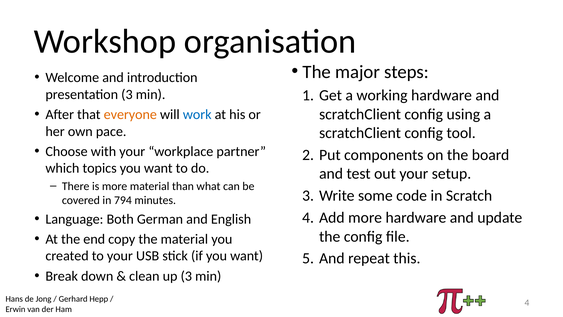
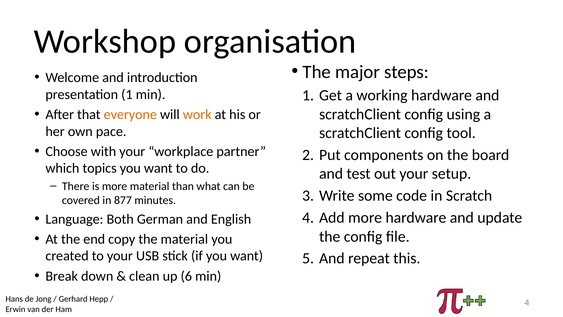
presentation 3: 3 -> 1
work colour: blue -> orange
794: 794 -> 877
up 3: 3 -> 6
